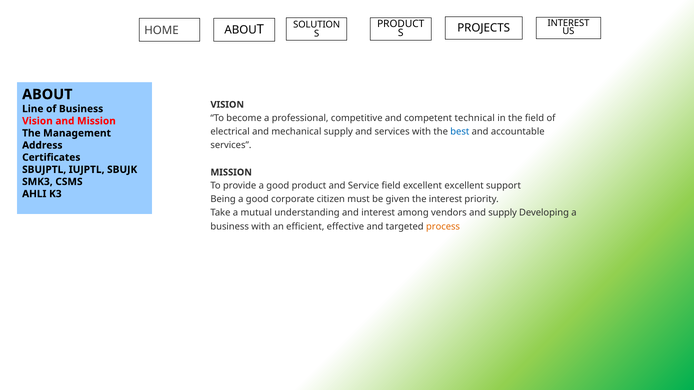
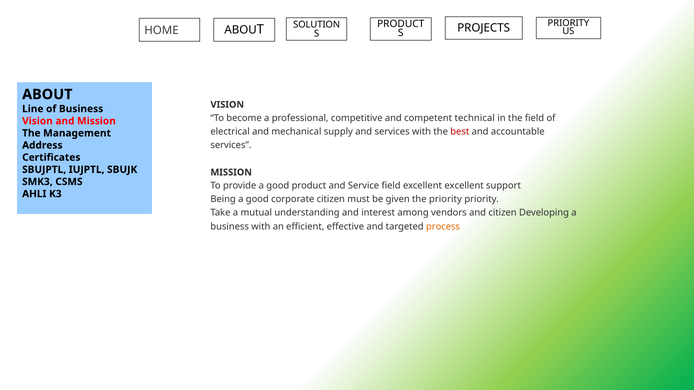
PROJECTS INTEREST: INTEREST -> PRIORITY
best colour: blue -> red
the interest: interest -> priority
and supply: supply -> citizen
